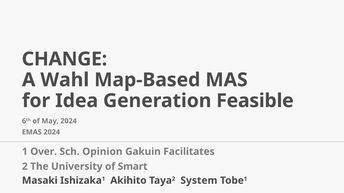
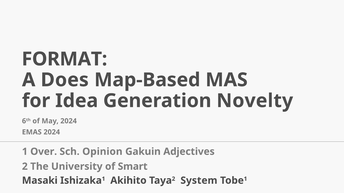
CHANGE: CHANGE -> FORMAT
Wahl: Wahl -> Does
Feasible: Feasible -> Novelty
Facilitates: Facilitates -> Adjectives
